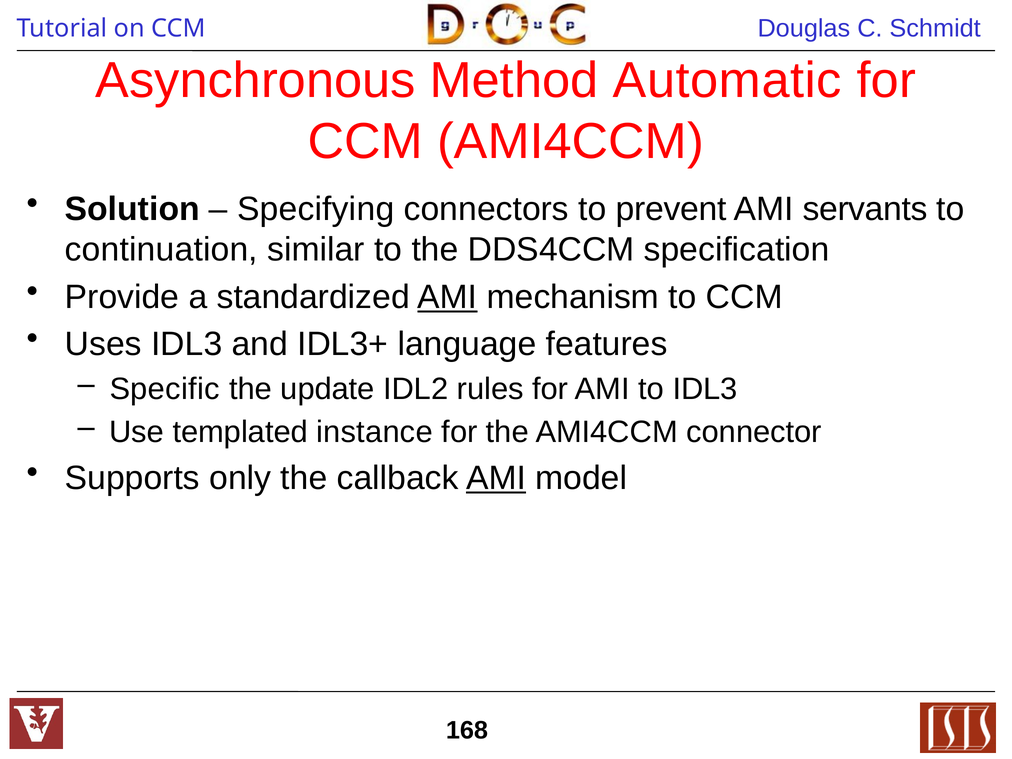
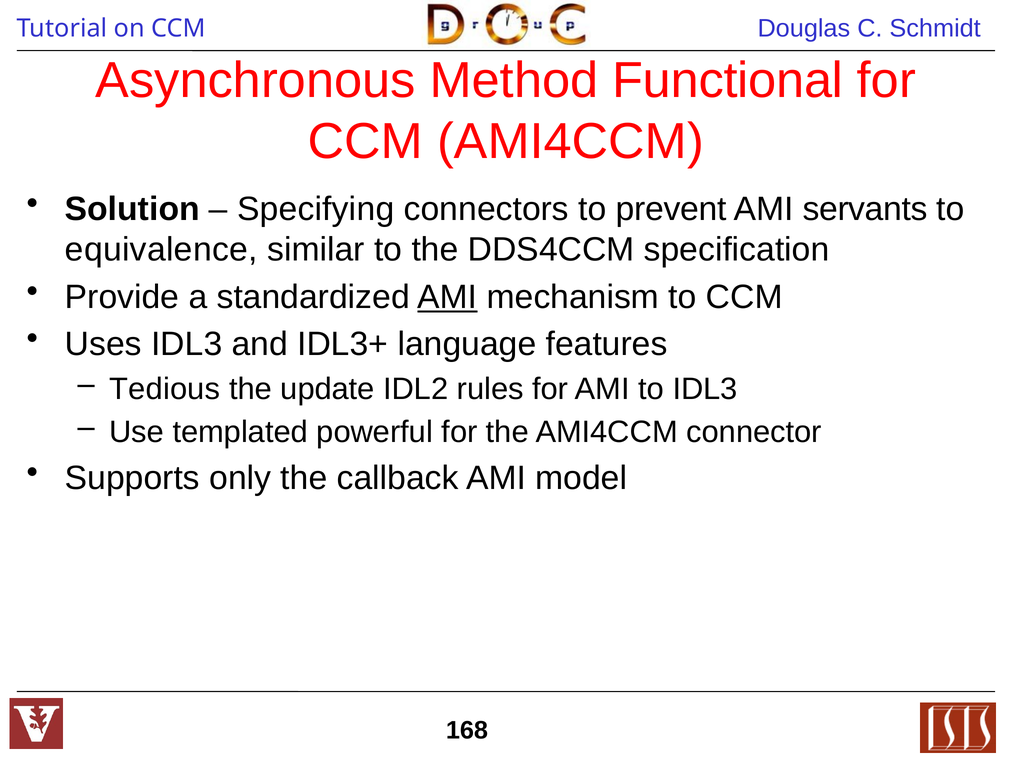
Automatic: Automatic -> Functional
continuation: continuation -> equivalence
Specific: Specific -> Tedious
instance: instance -> powerful
AMI at (496, 478) underline: present -> none
